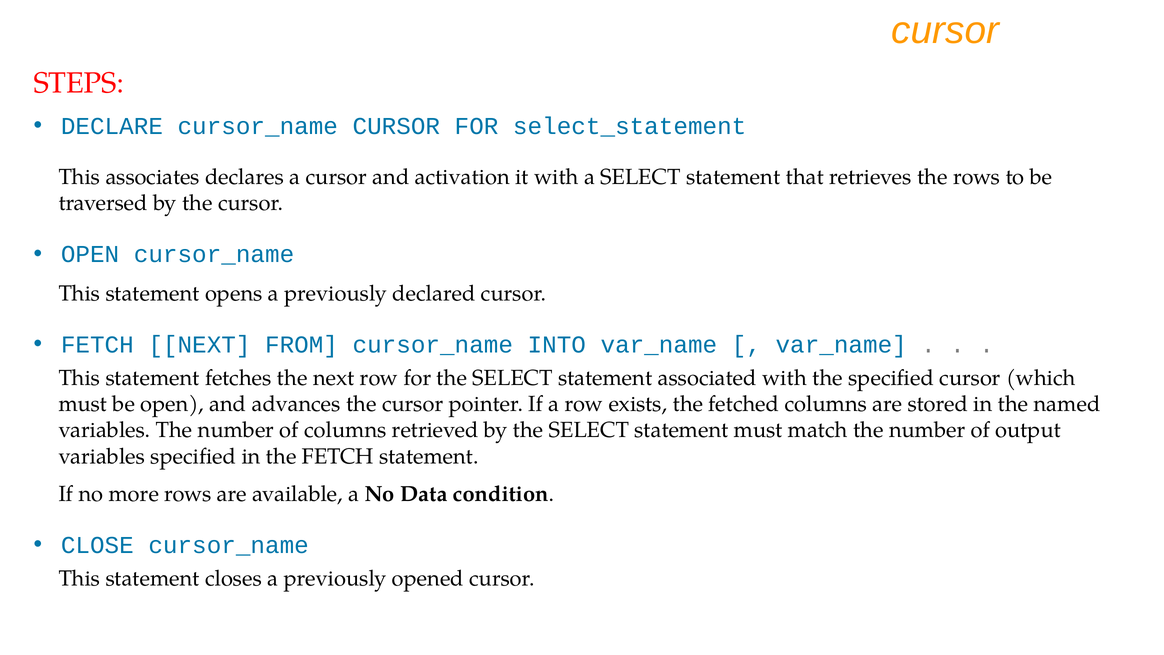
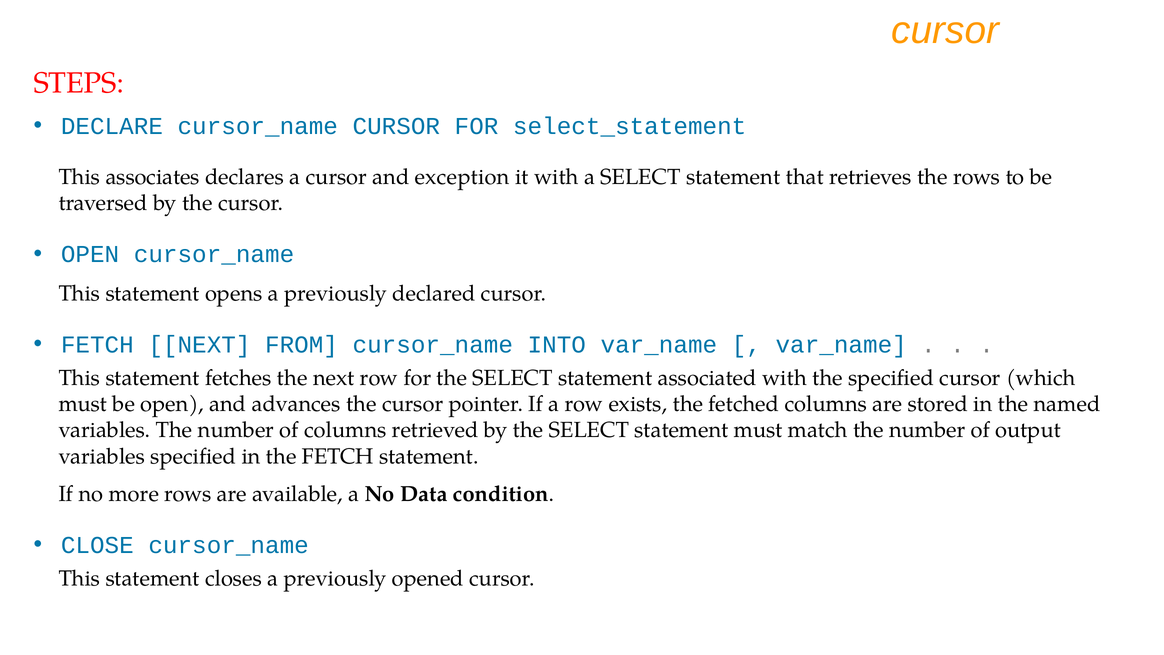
activation: activation -> exception
